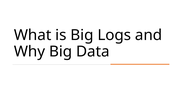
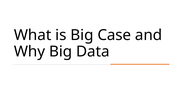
Logs: Logs -> Case
